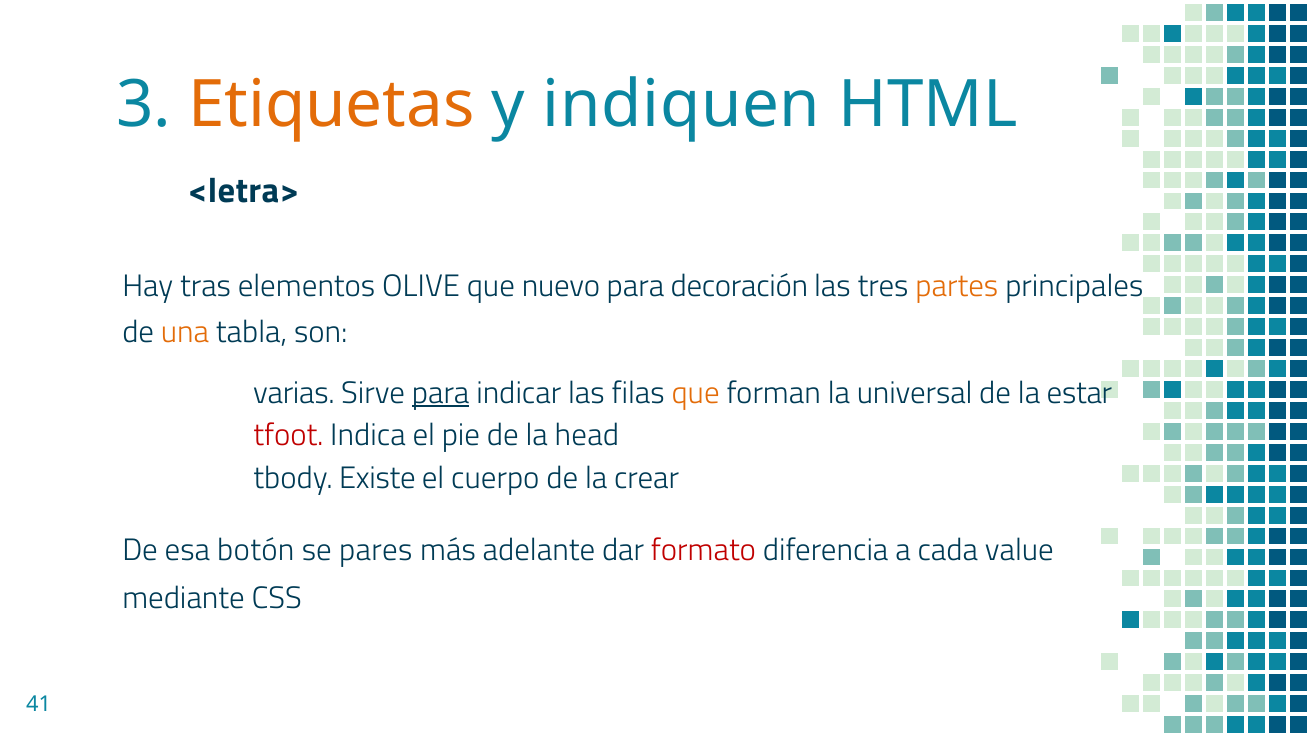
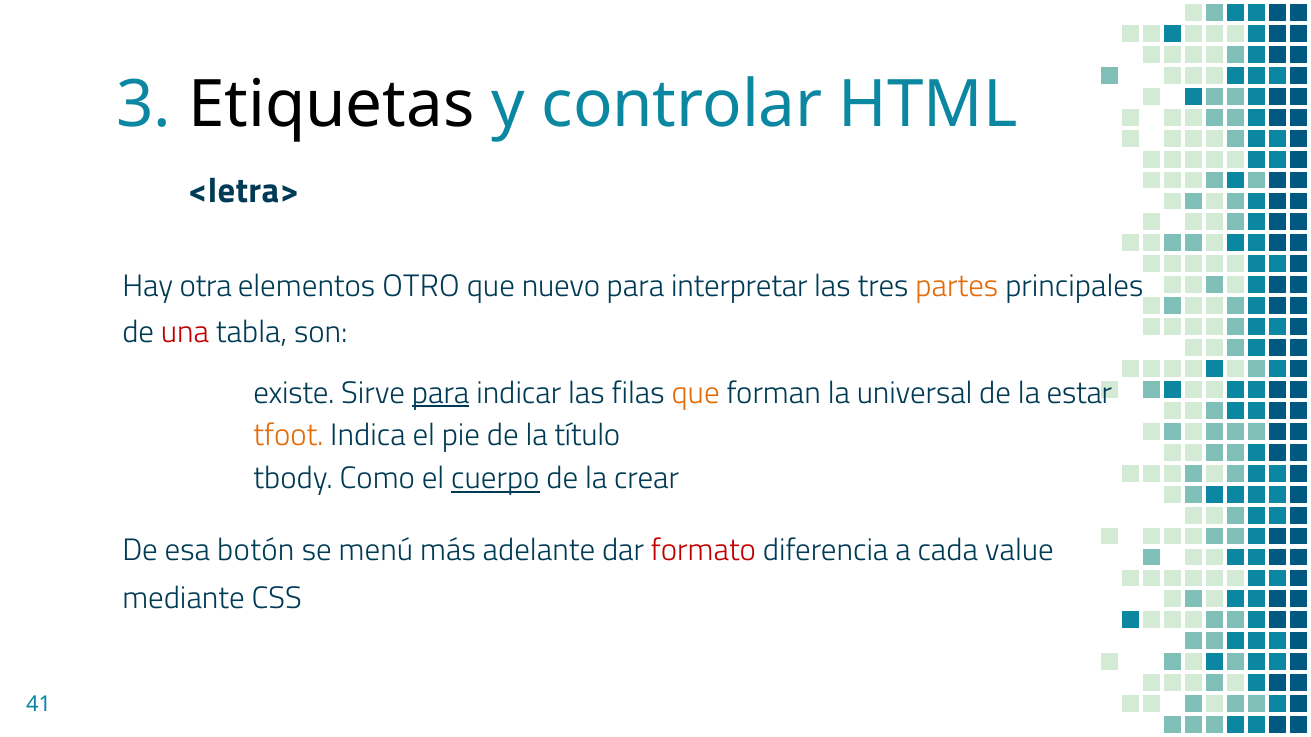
Etiquetas colour: orange -> black
indiquen: indiquen -> controlar
tras: tras -> otra
OLIVE: OLIVE -> OTRO
decoración: decoración -> interpretar
una colour: orange -> red
varias: varias -> existe
tfoot colour: red -> orange
head: head -> título
Existe: Existe -> Como
cuerpo underline: none -> present
pares: pares -> menú
